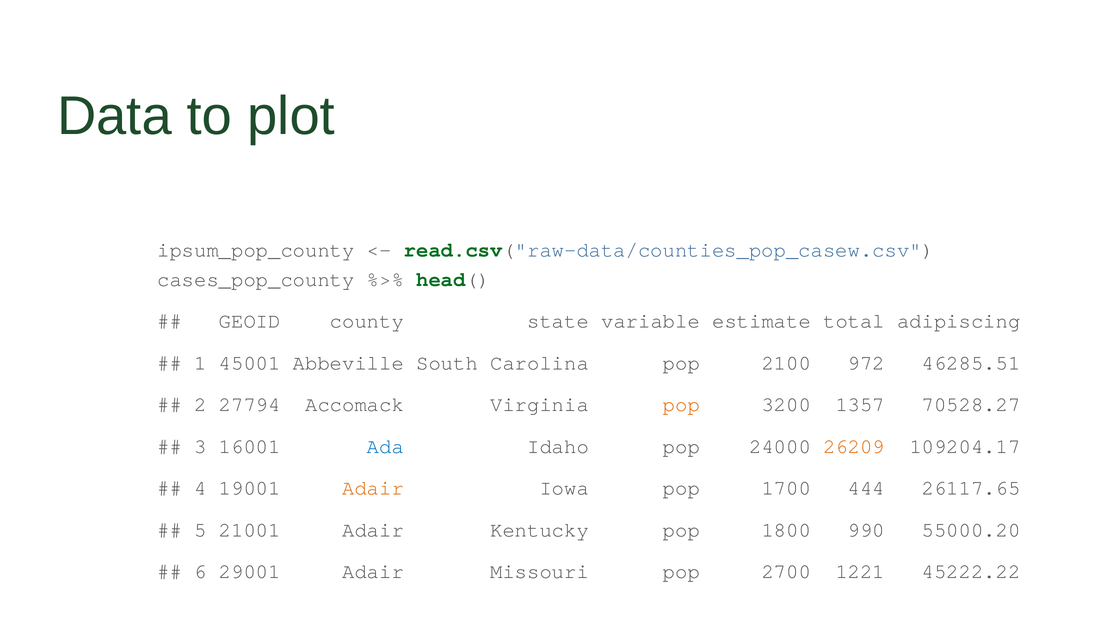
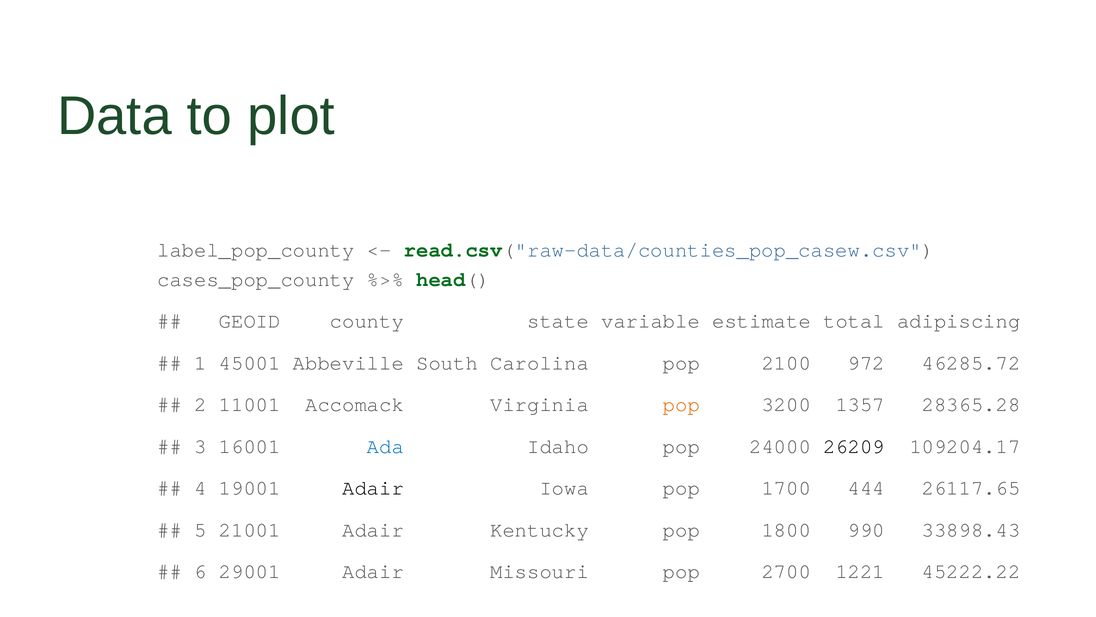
ipsum_pop_county: ipsum_pop_county -> label_pop_county
46285.51: 46285.51 -> 46285.72
27794: 27794 -> 11001
70528.27: 70528.27 -> 28365.28
26209 colour: orange -> black
Adair at (373, 488) colour: orange -> black
55000.20: 55000.20 -> 33898.43
